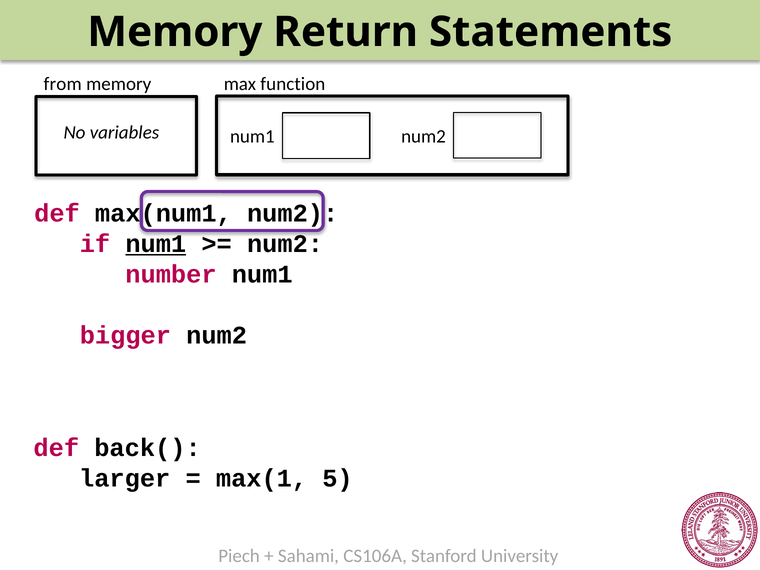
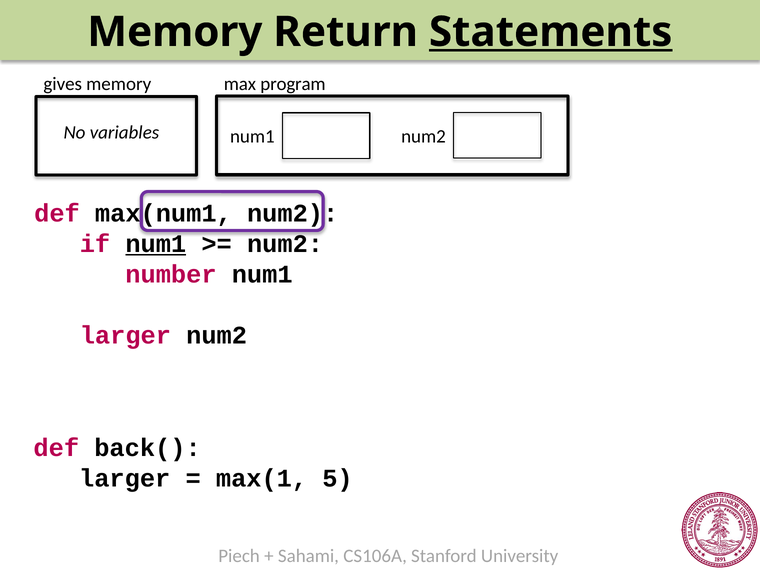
Statements underline: none -> present
function: function -> program
from: from -> gives
bigger at (125, 335): bigger -> larger
